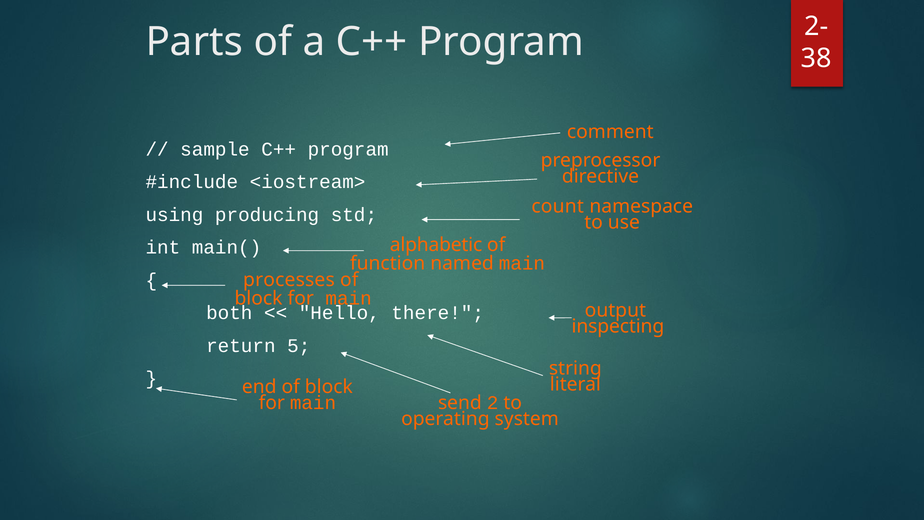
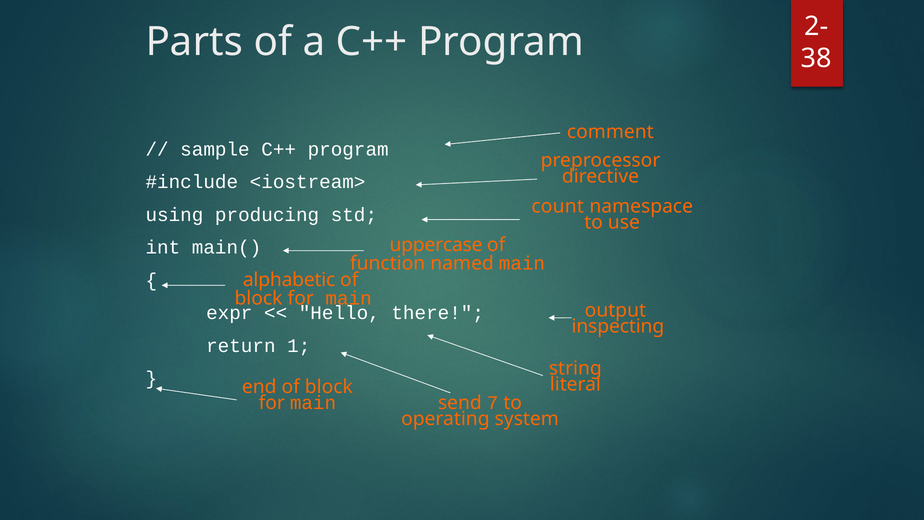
alphabetic: alphabetic -> uppercase
processes: processes -> alphabetic
both: both -> expr
5: 5 -> 1
2: 2 -> 7
